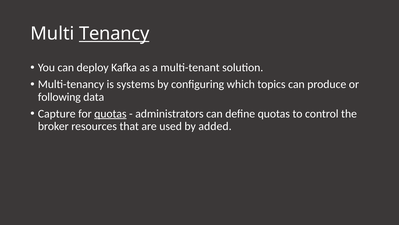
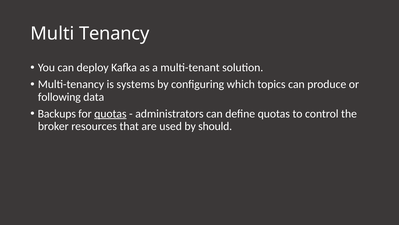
Tenancy underline: present -> none
Capture: Capture -> Backups
added: added -> should
